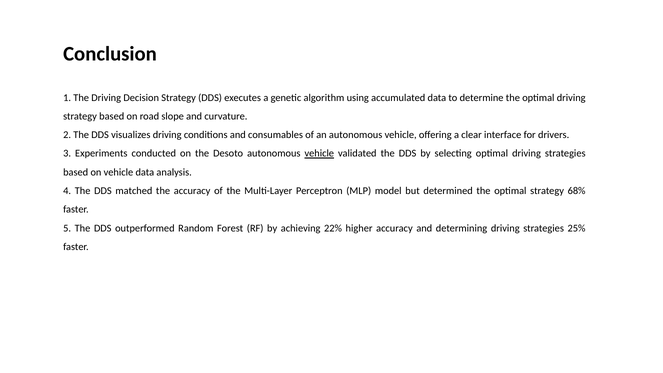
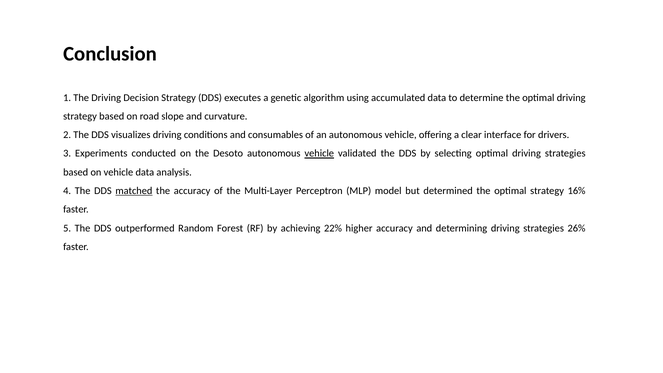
matched underline: none -> present
68%: 68% -> 16%
25%: 25% -> 26%
